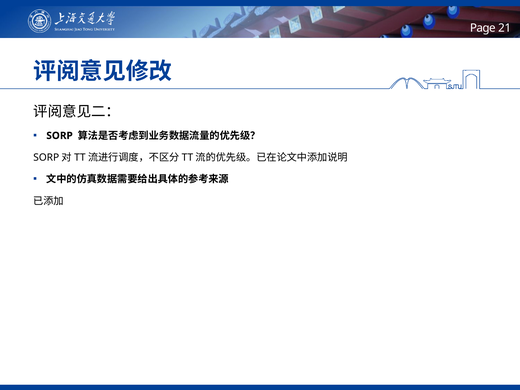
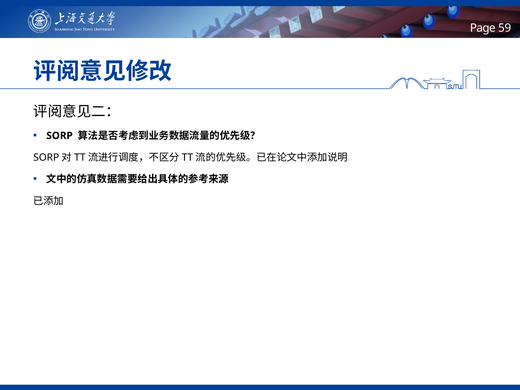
21: 21 -> 59
